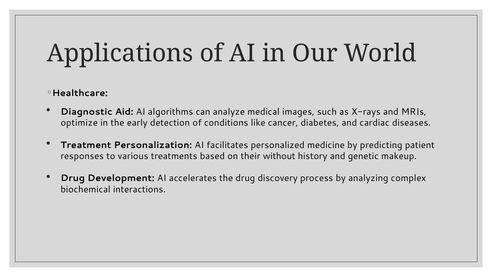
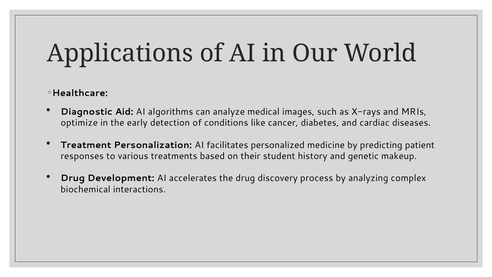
without: without -> student
